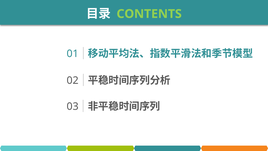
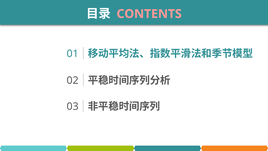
CONTENTS colour: light green -> pink
